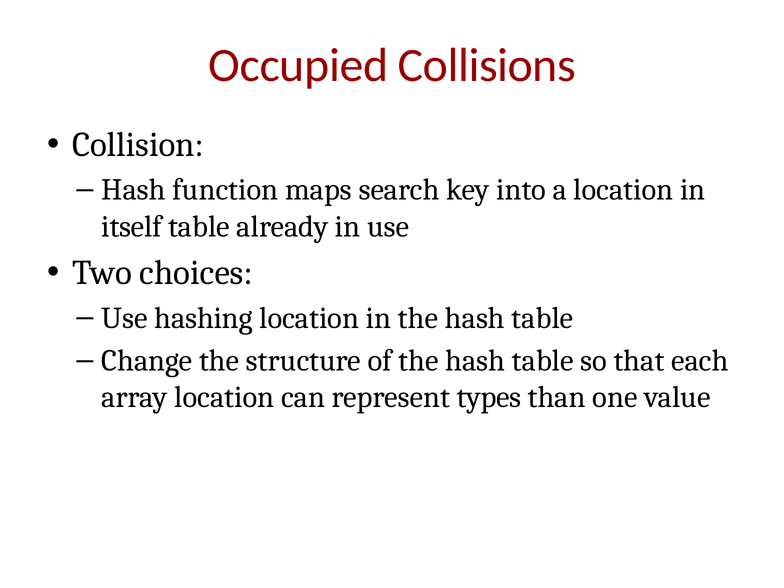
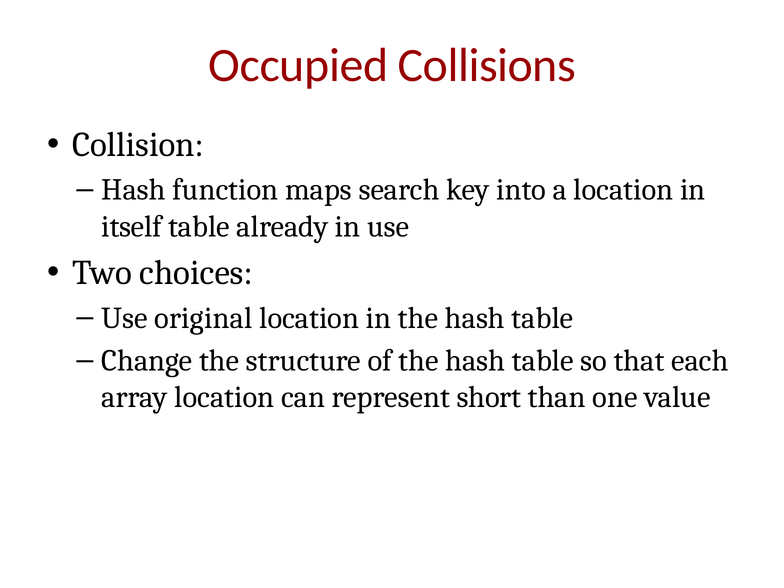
hashing: hashing -> original
types: types -> short
